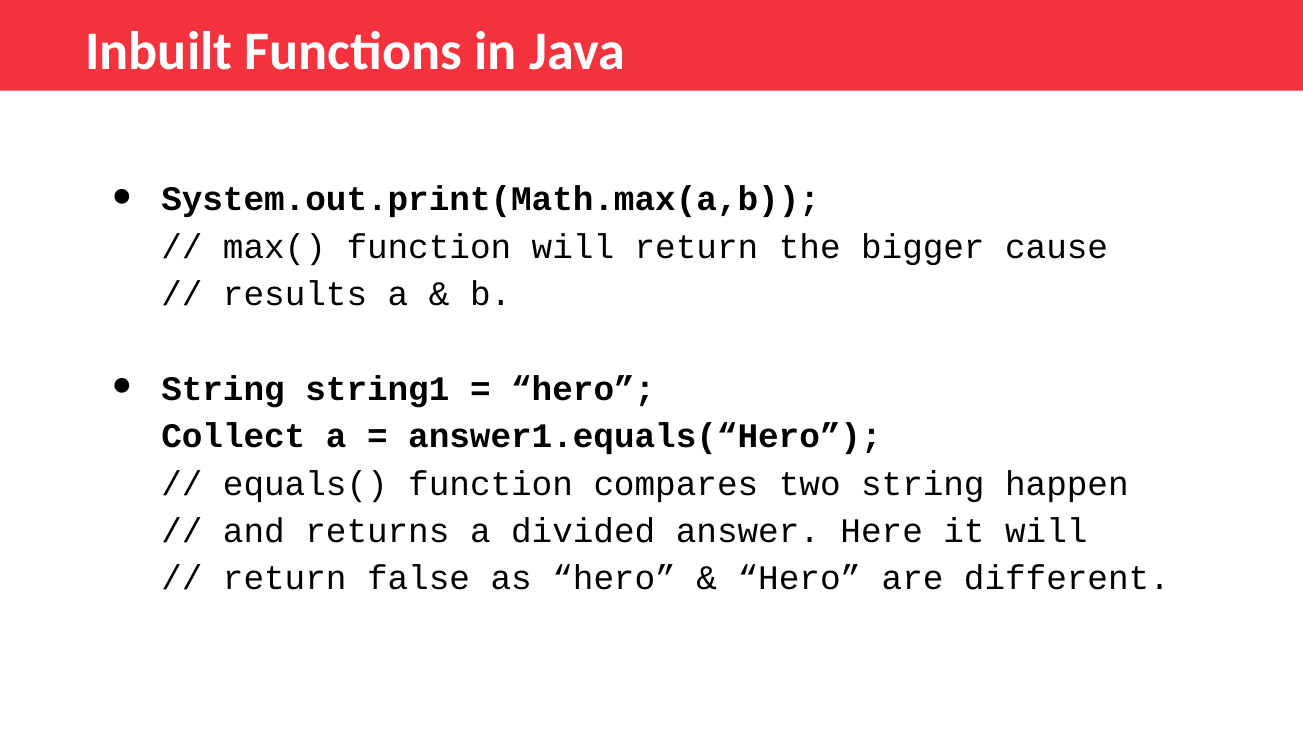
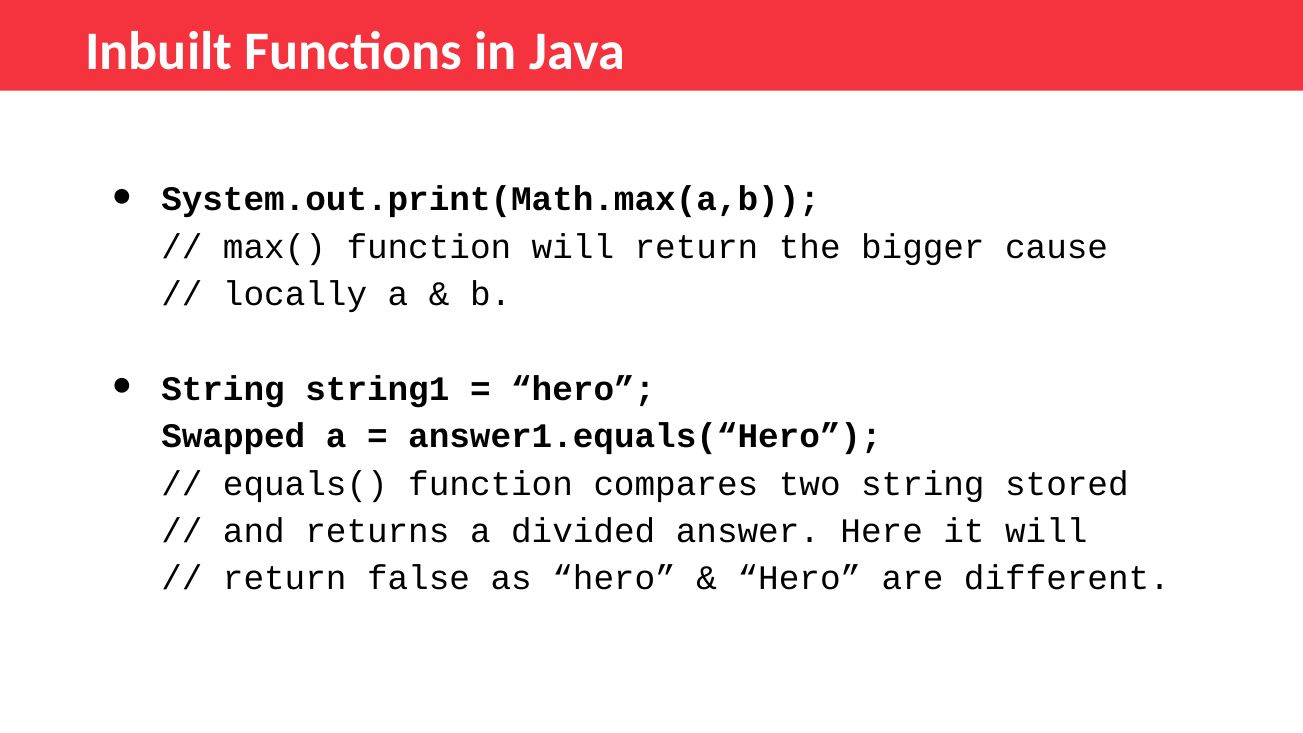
results: results -> locally
Collect: Collect -> Swapped
happen: happen -> stored
